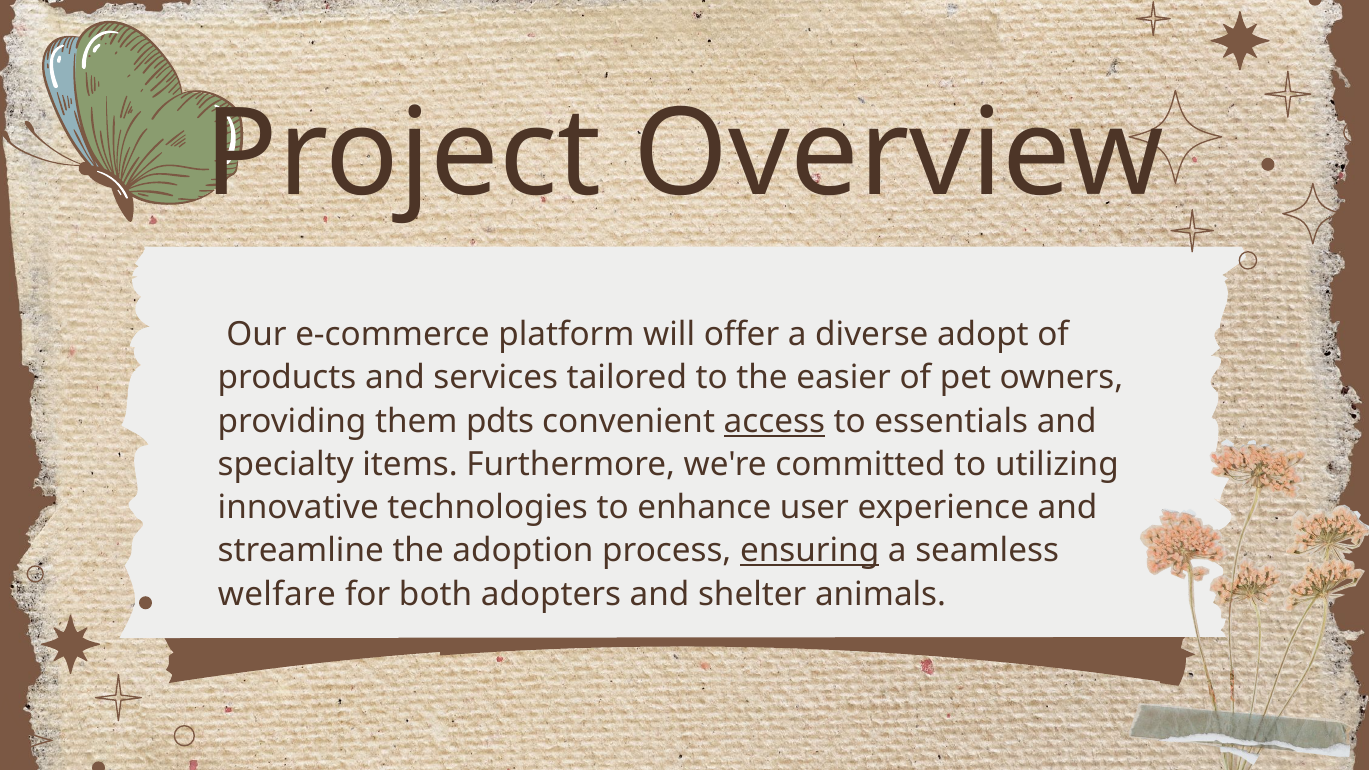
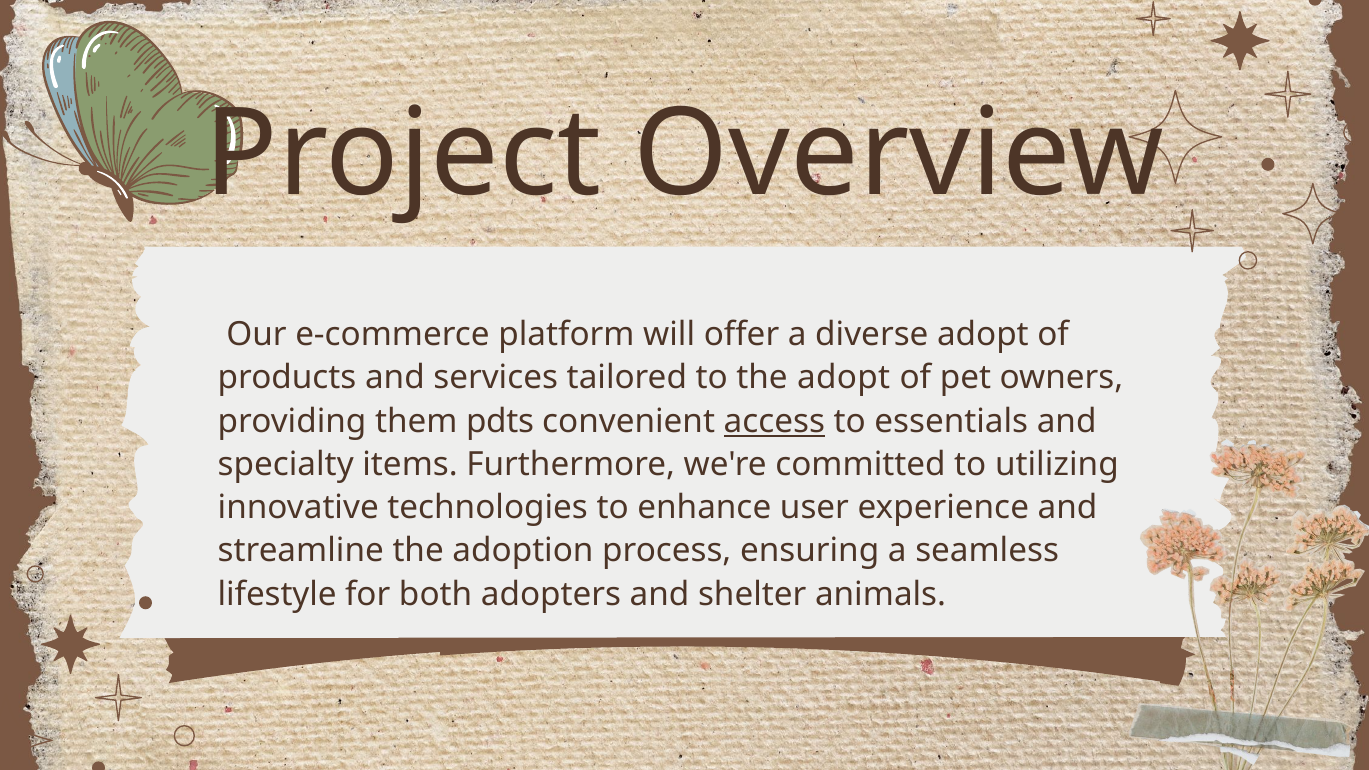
the easier: easier -> adopt
ensuring underline: present -> none
welfare: welfare -> lifestyle
